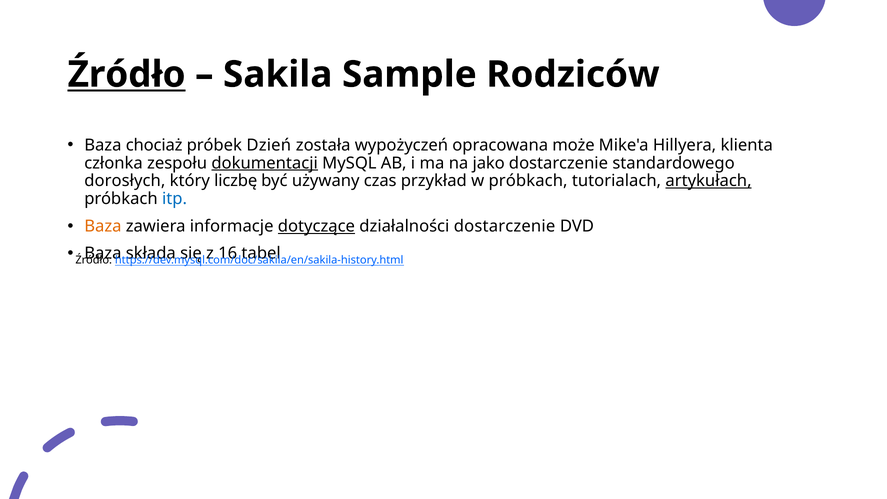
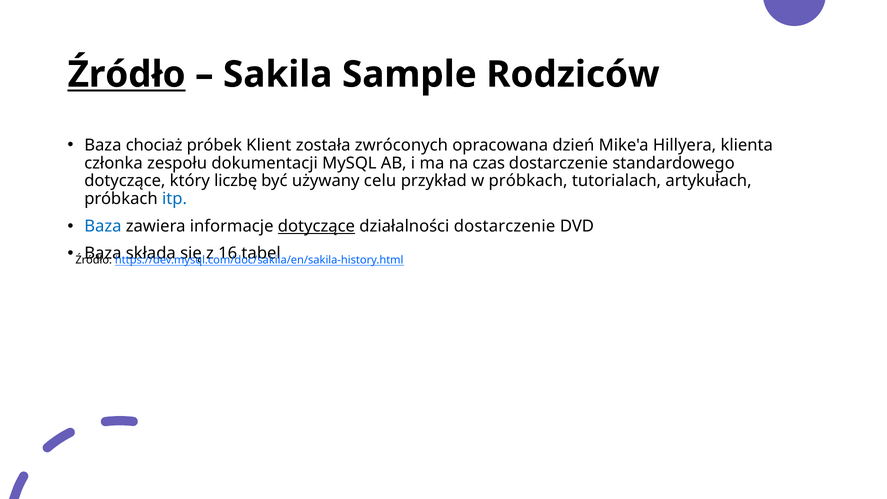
Dzień: Dzień -> Klient
wypożyczeń: wypożyczeń -> zwróconych
może: może -> dzień
dokumentacji underline: present -> none
jako: jako -> czas
dorosłych at (125, 181): dorosłych -> dotyczące
czas: czas -> celu
artykułach underline: present -> none
Baza at (103, 226) colour: orange -> blue
